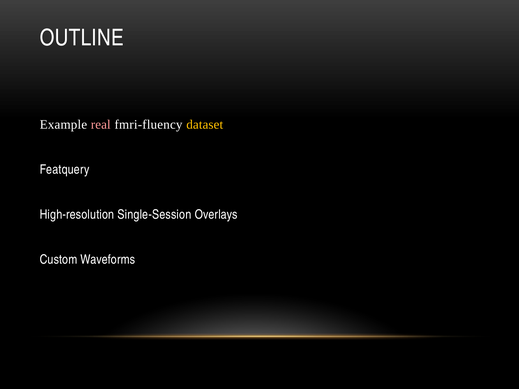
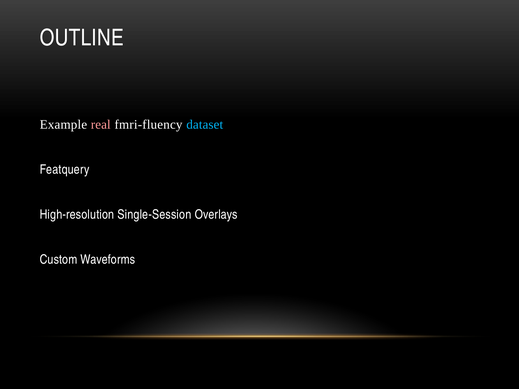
dataset colour: yellow -> light blue
